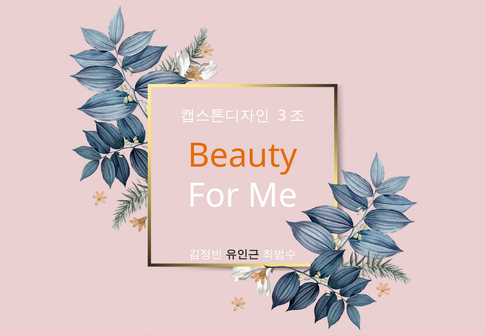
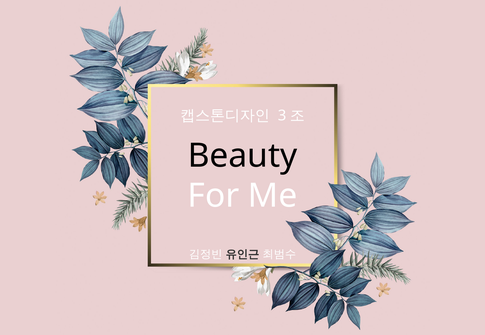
Beauty colour: orange -> black
